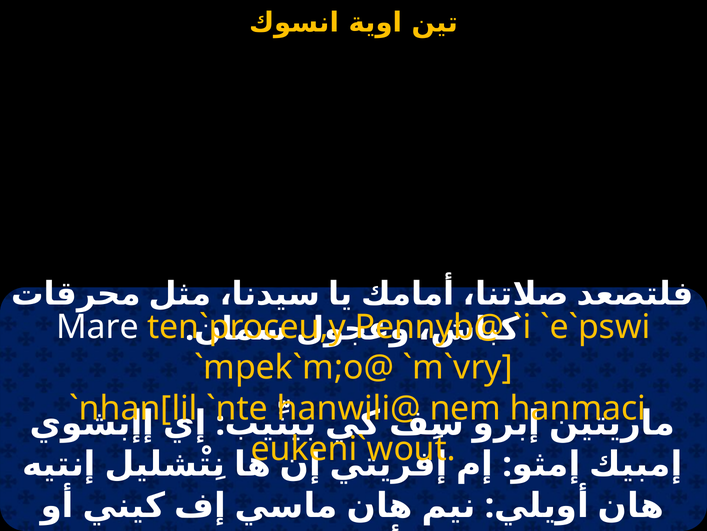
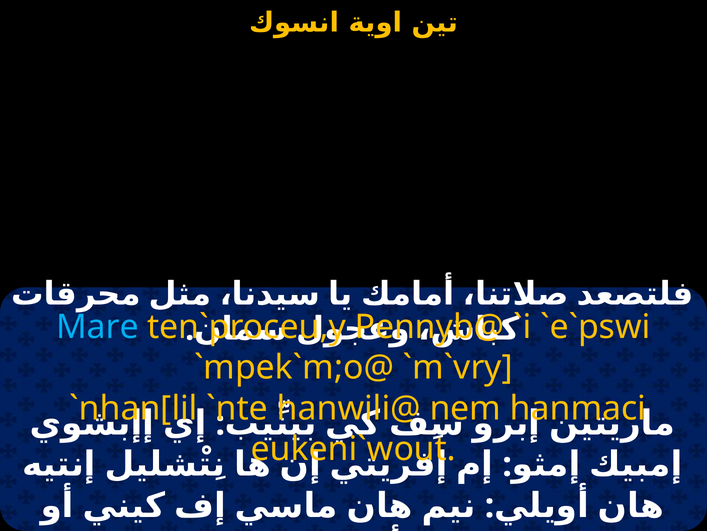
Mare colour: white -> light blue
